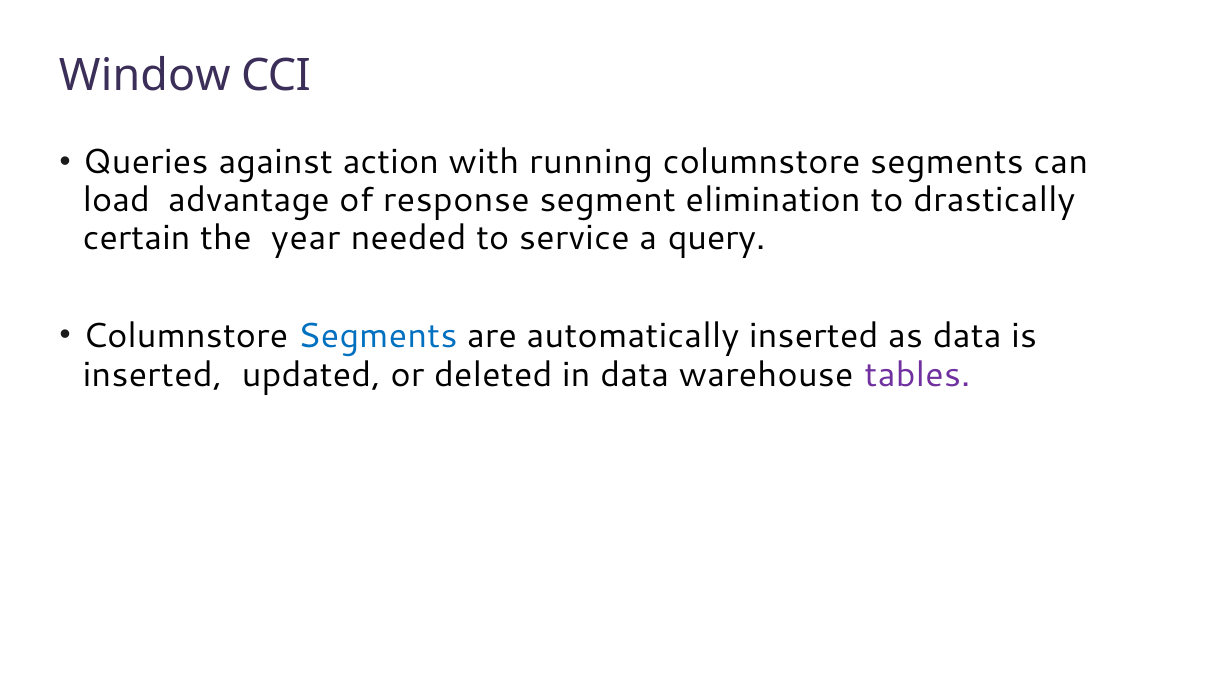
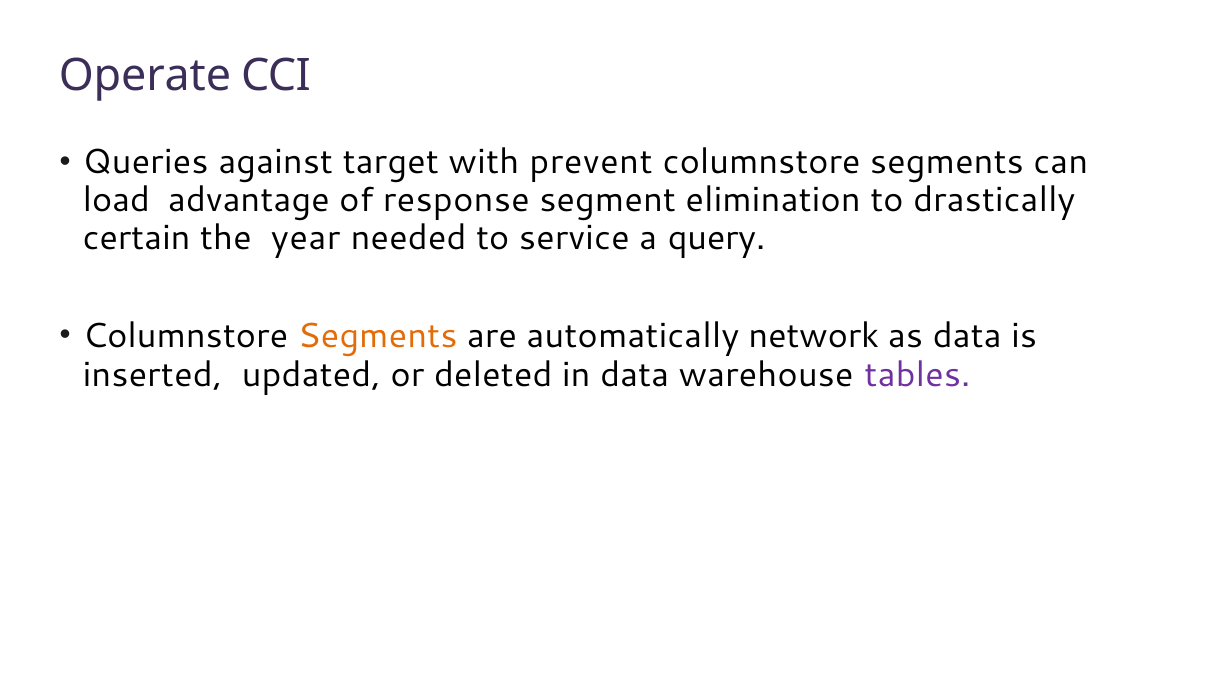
Window: Window -> Operate
action: action -> target
running: running -> prevent
Segments at (378, 337) colour: blue -> orange
automatically inserted: inserted -> network
